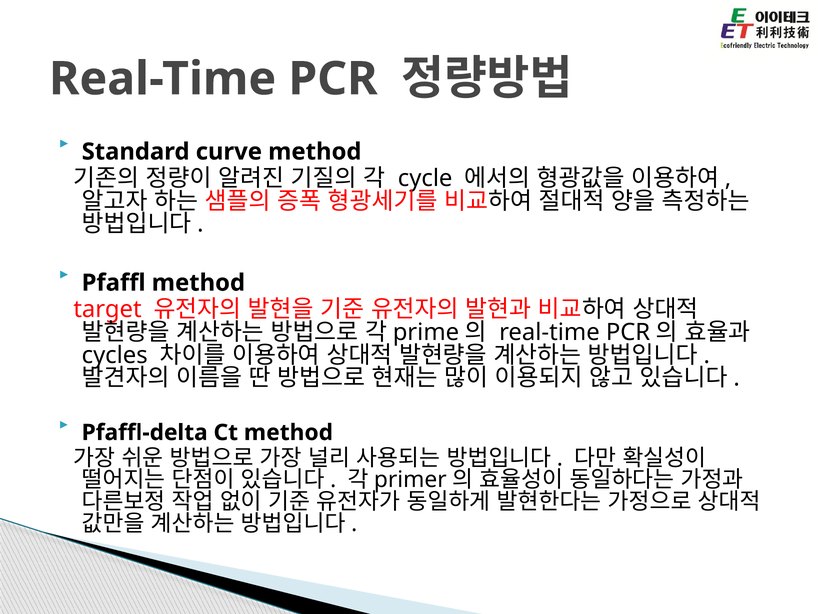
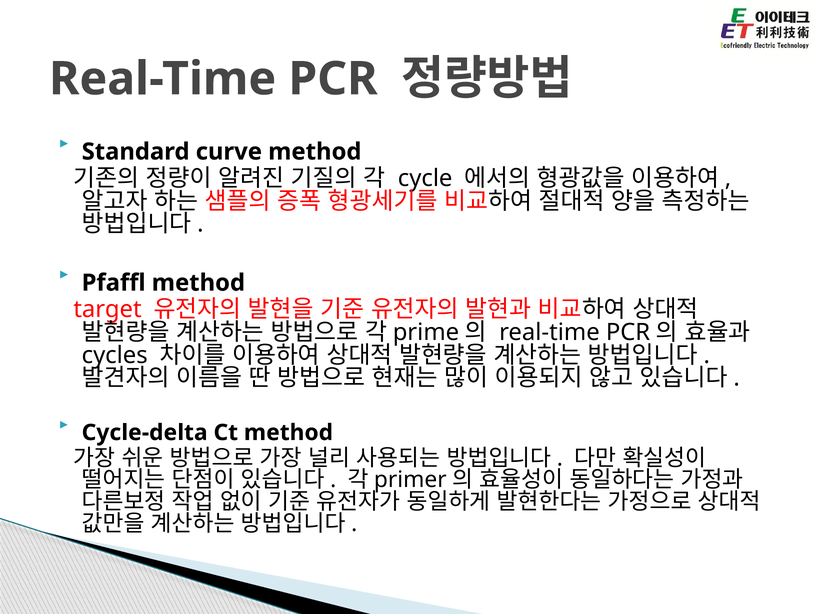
Pfaffl-delta: Pfaffl-delta -> Cycle-delta
